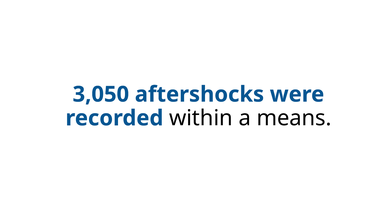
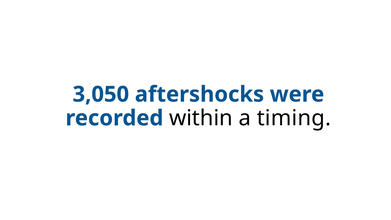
means: means -> timing
